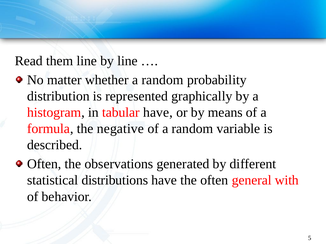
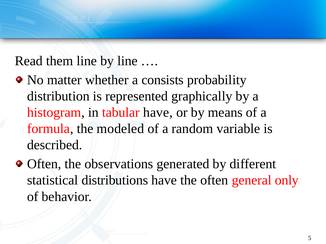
whether a random: random -> consists
negative: negative -> modeled
with: with -> only
